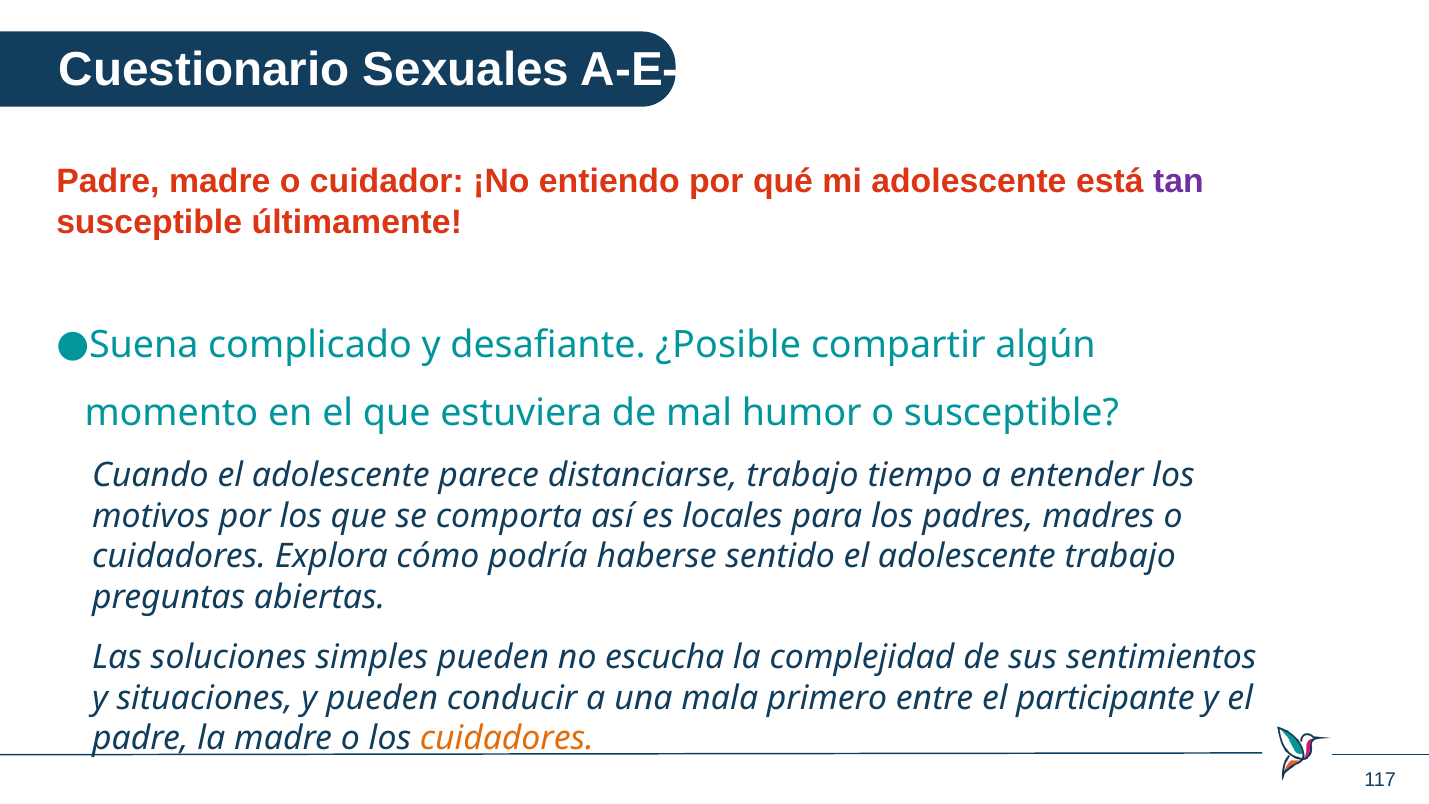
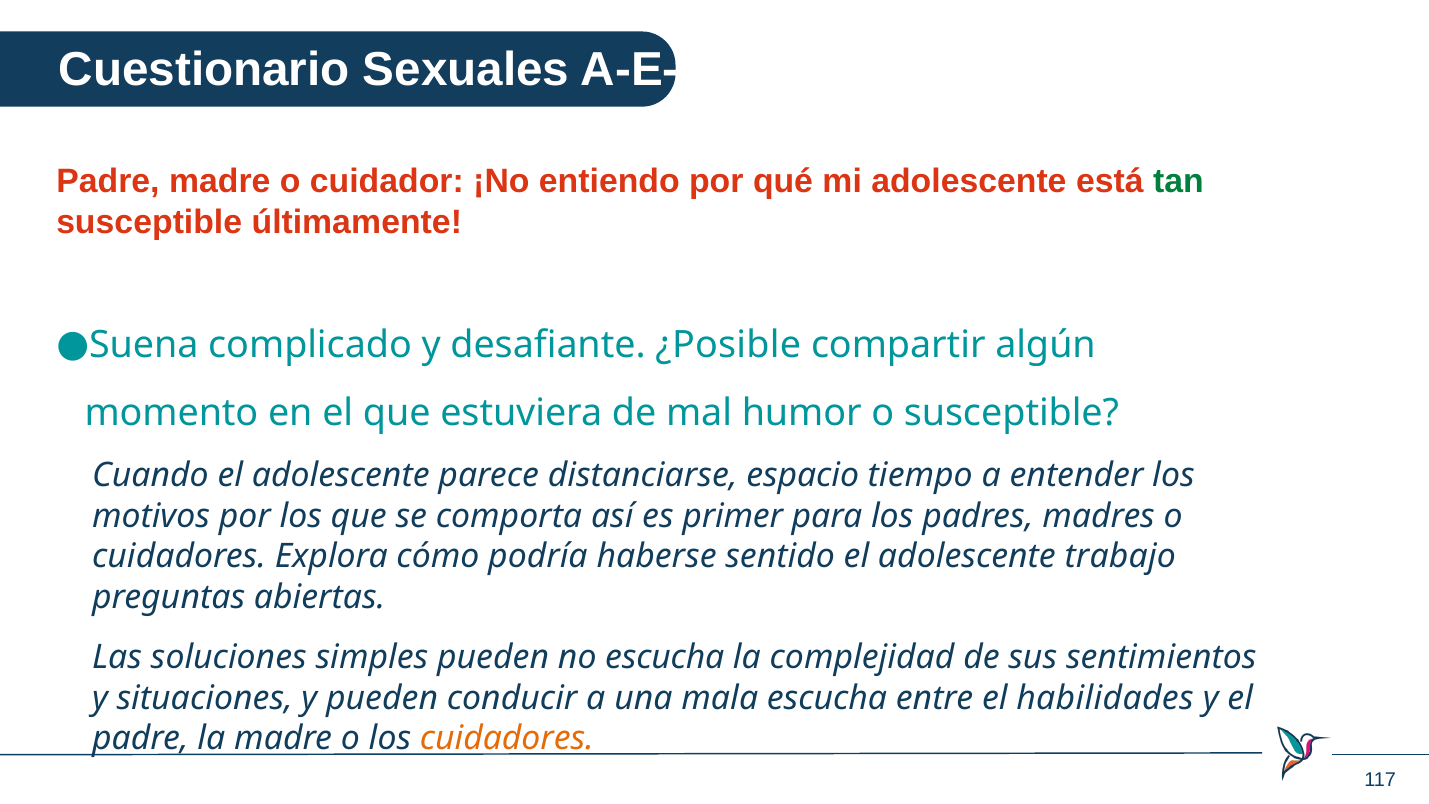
tan colour: purple -> green
distanciarse trabajo: trabajo -> espacio
locales: locales -> primer
mala primero: primero -> escucha
participante: participante -> habilidades
